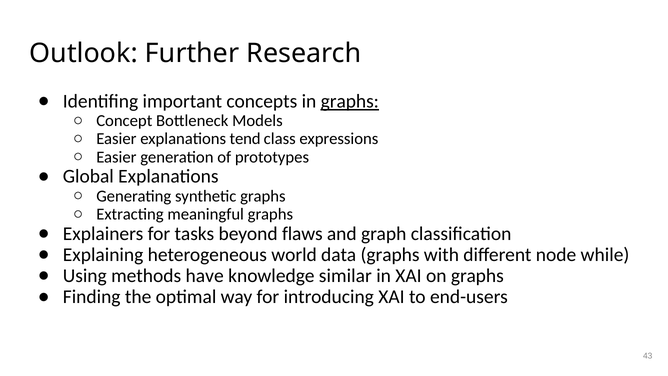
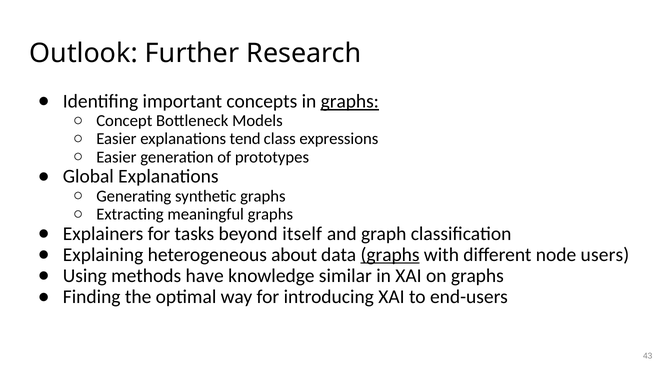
flaws: flaws -> itself
world: world -> about
graphs at (390, 255) underline: none -> present
while: while -> users
